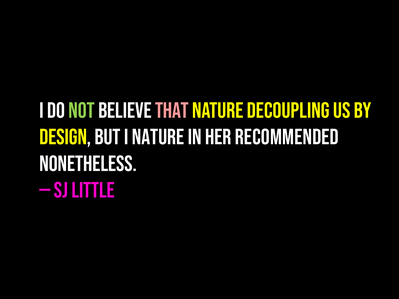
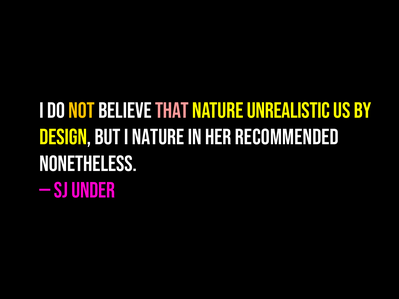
NOT colour: light green -> yellow
DECOUPLING: DECOUPLING -> UNREALISTIC
little: little -> under
